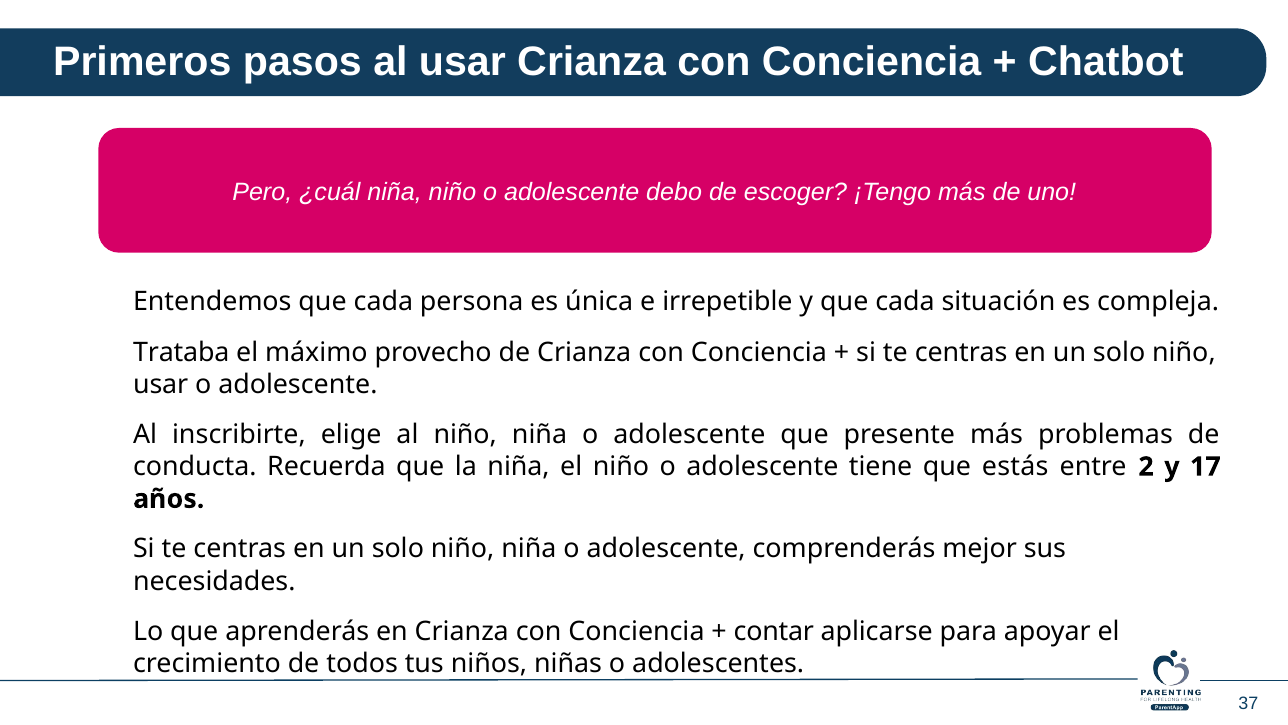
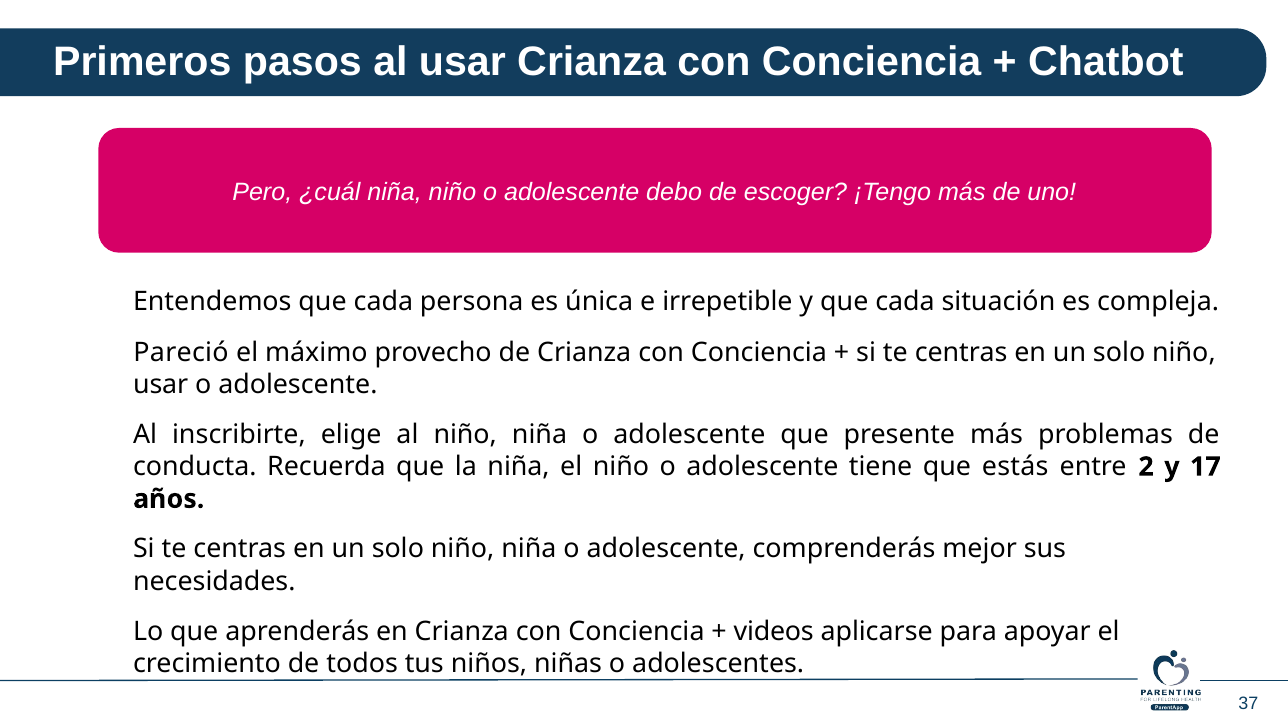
Trataba: Trataba -> Pareció
contar: contar -> videos
